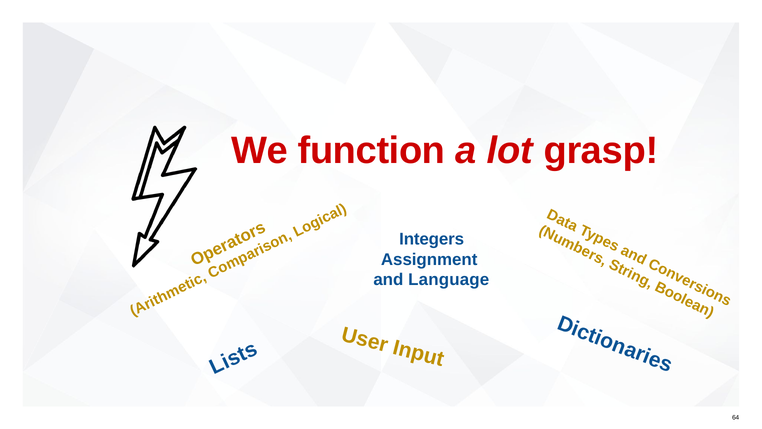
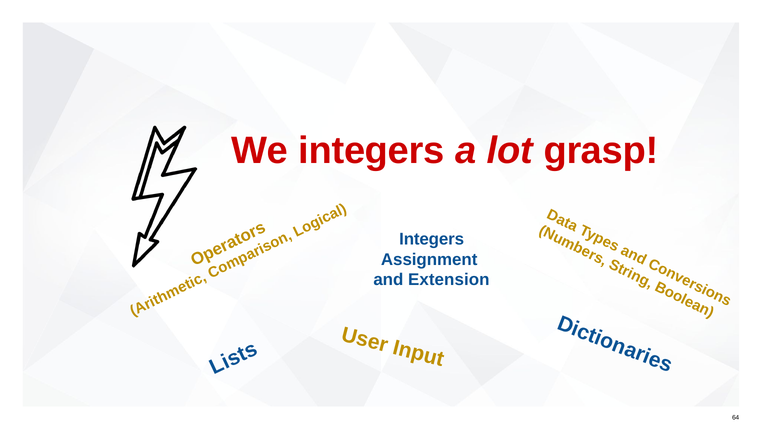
We function: function -> integers
Language: Language -> Extension
